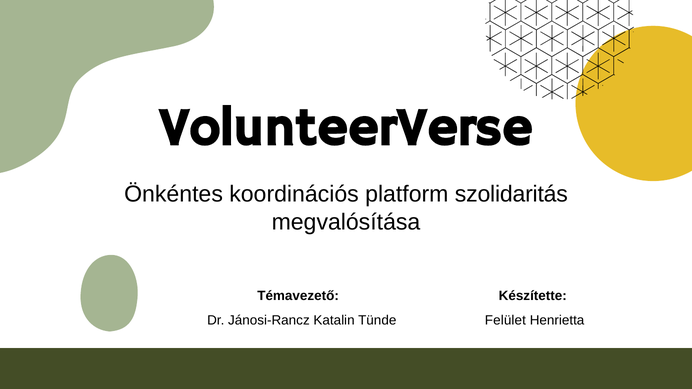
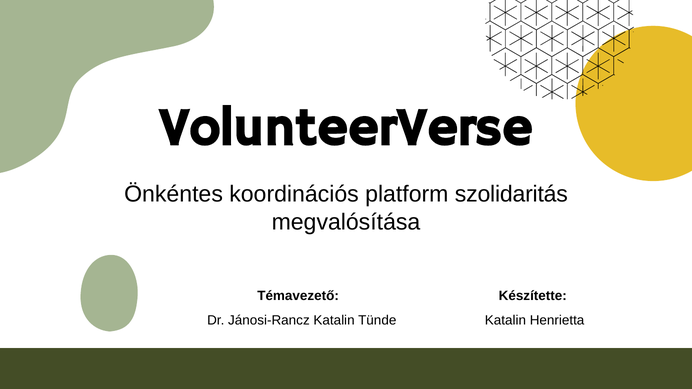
Felület at (505, 320): Felület -> Katalin
